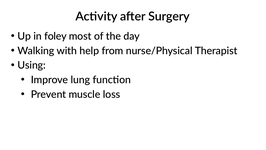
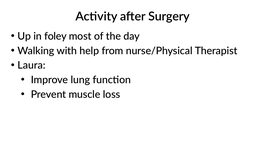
Using: Using -> Laura
